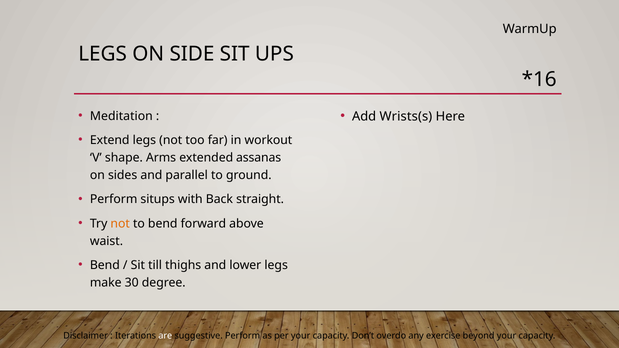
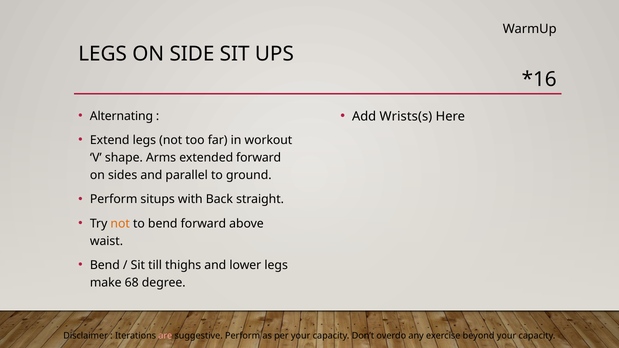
Meditation: Meditation -> Alternating
extended assanas: assanas -> forward
30: 30 -> 68
are colour: white -> pink
